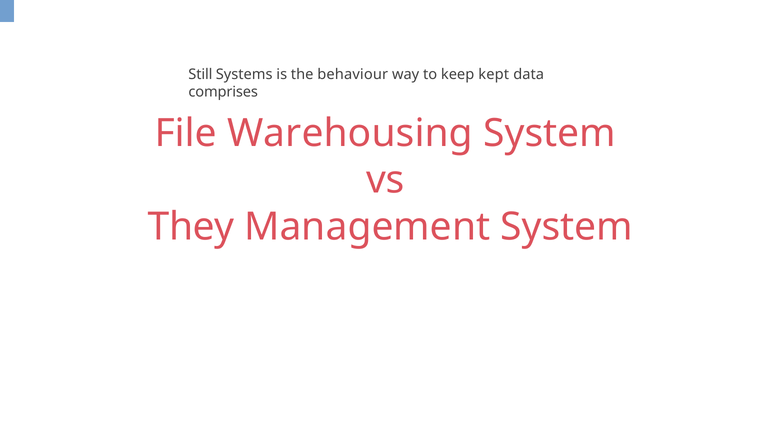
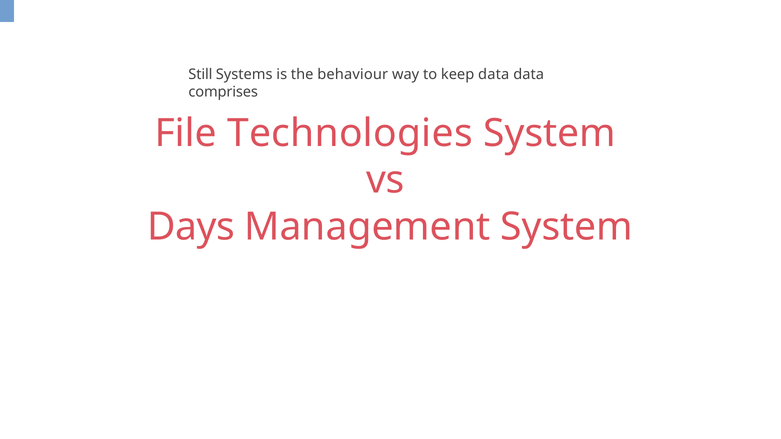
keep kept: kept -> data
Warehousing: Warehousing -> Technologies
They: They -> Days
